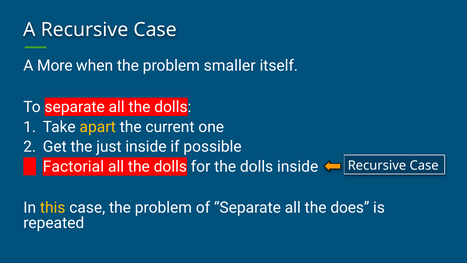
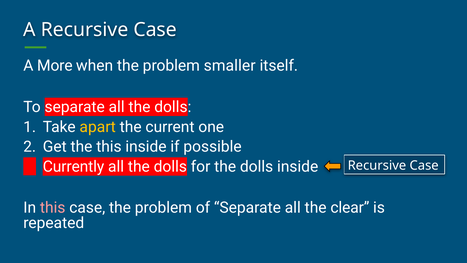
the just: just -> this
Factorial: Factorial -> Currently
this at (53, 208) colour: yellow -> pink
does: does -> clear
